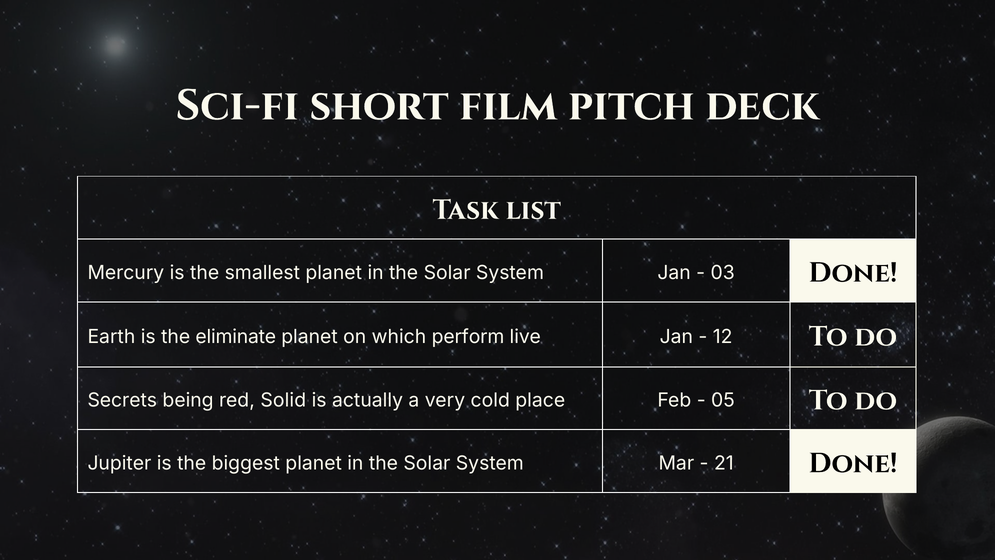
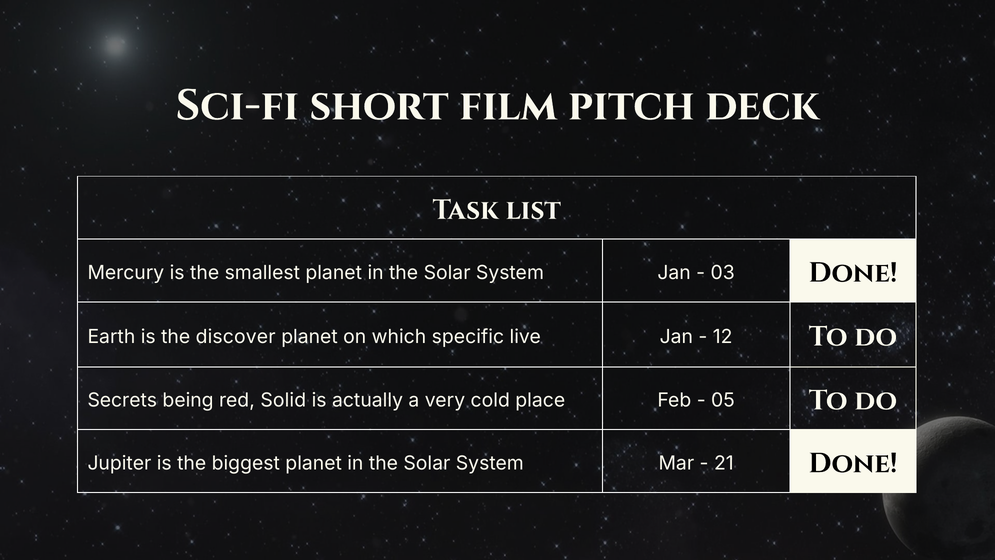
eliminate: eliminate -> discover
perform: perform -> specific
